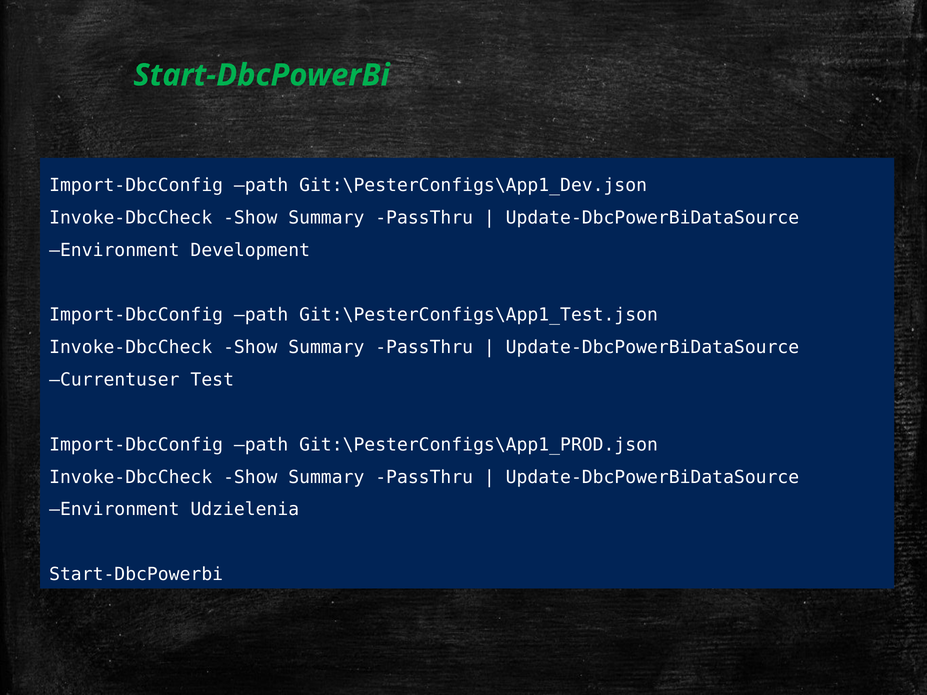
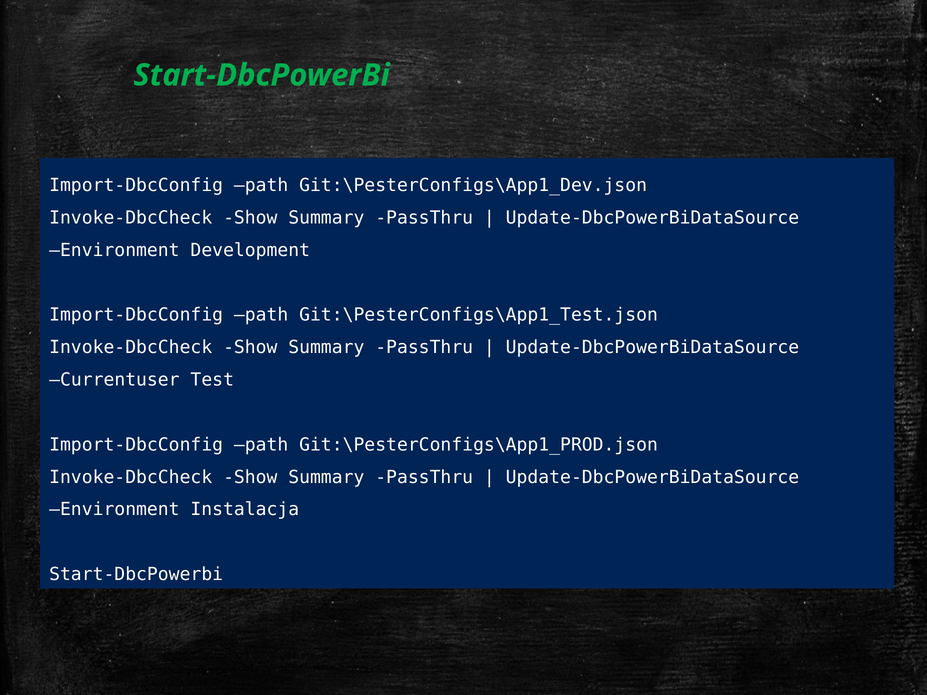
Udzielenia: Udzielenia -> Instalacja
